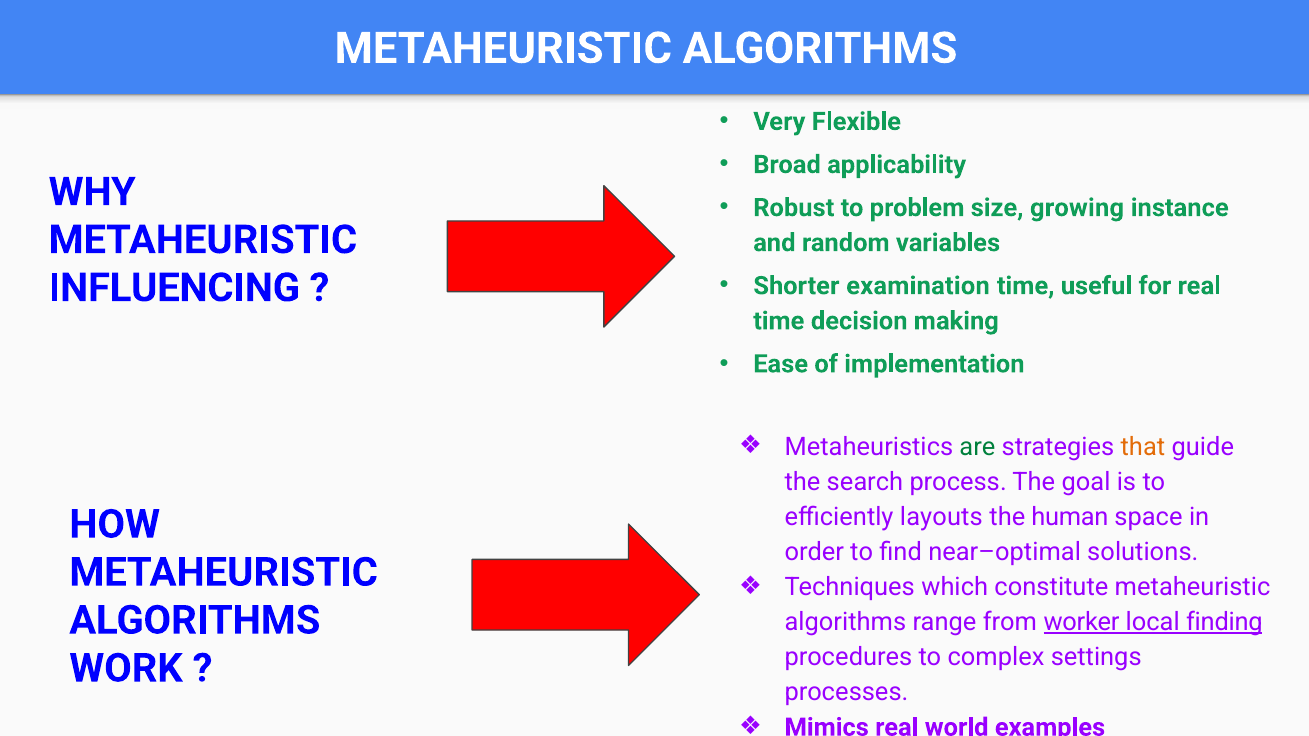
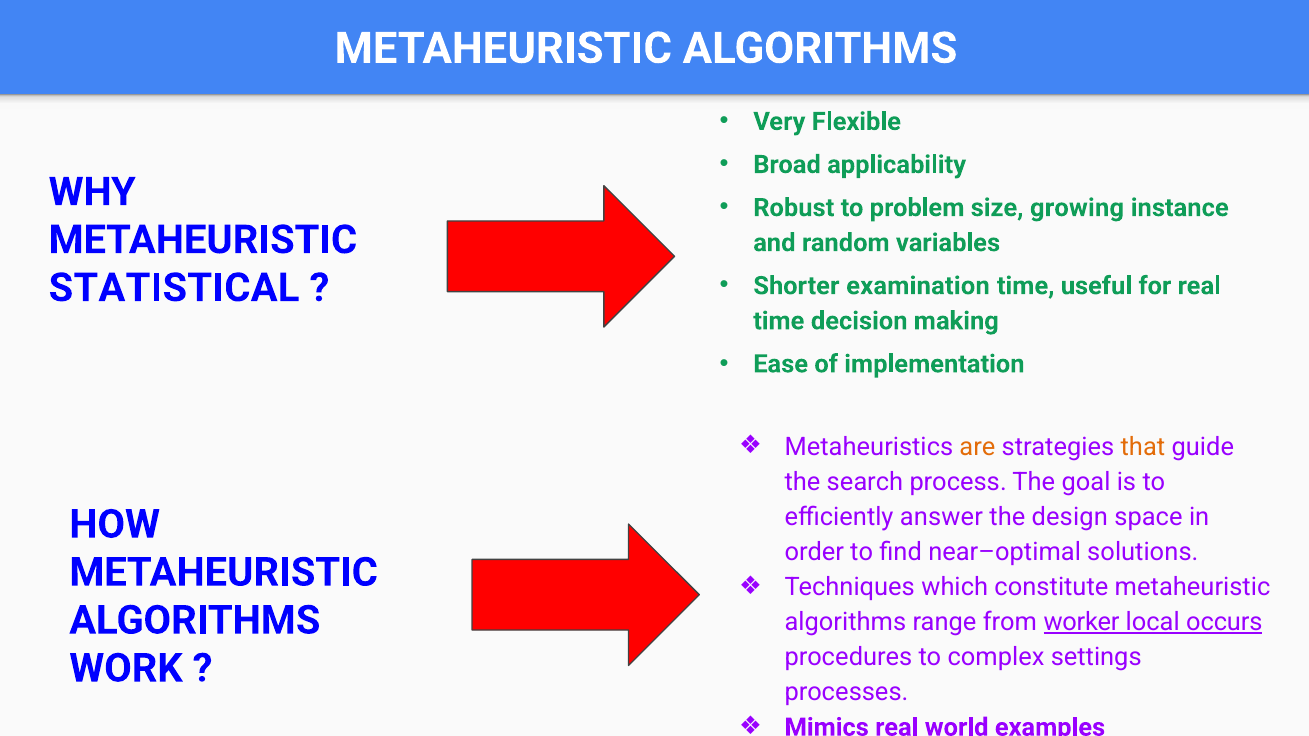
INFLUENCING: INFLUENCING -> STATISTICAL
are colour: green -> orange
layouts: layouts -> answer
human: human -> design
finding: finding -> occurs
